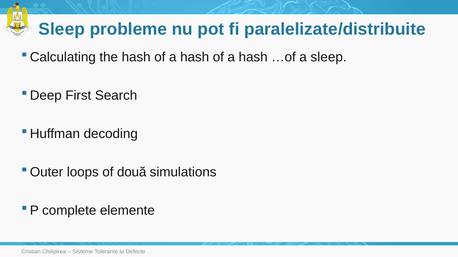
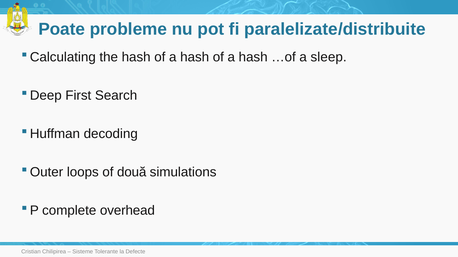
Sleep at (62, 29): Sleep -> Poate
elemente: elemente -> overhead
